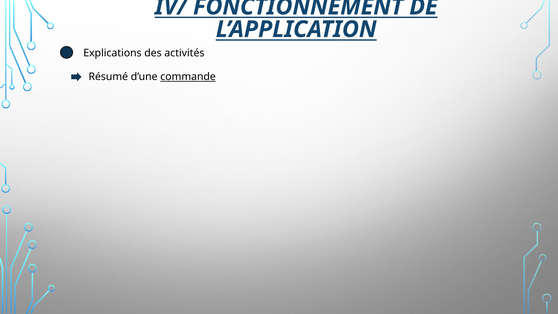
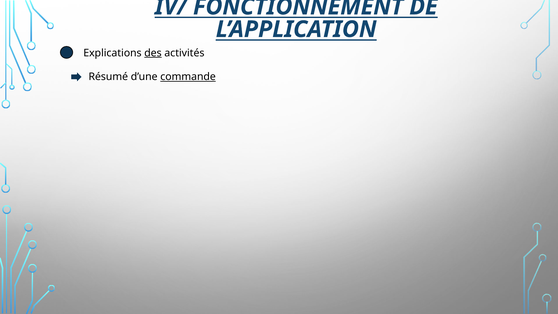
des underline: none -> present
